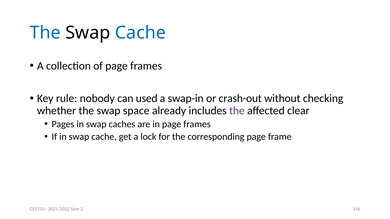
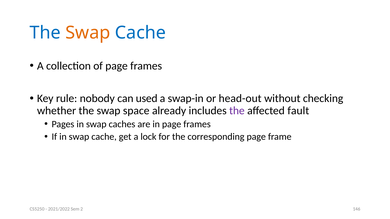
Swap at (88, 33) colour: black -> orange
crash-out: crash-out -> head-out
clear: clear -> fault
